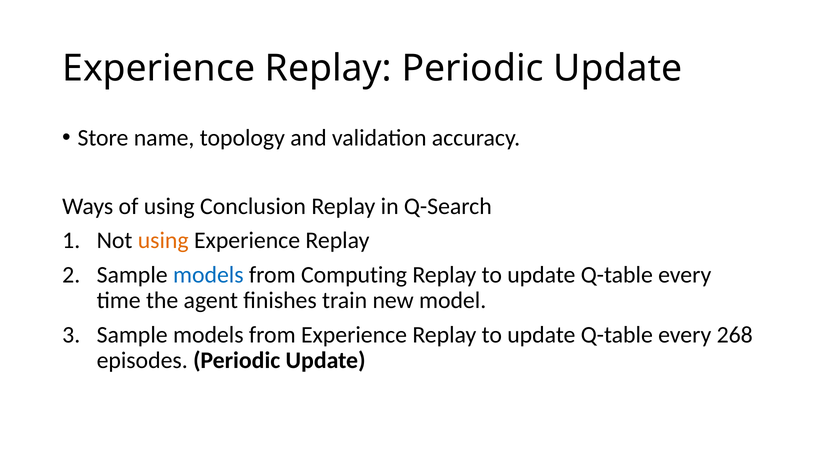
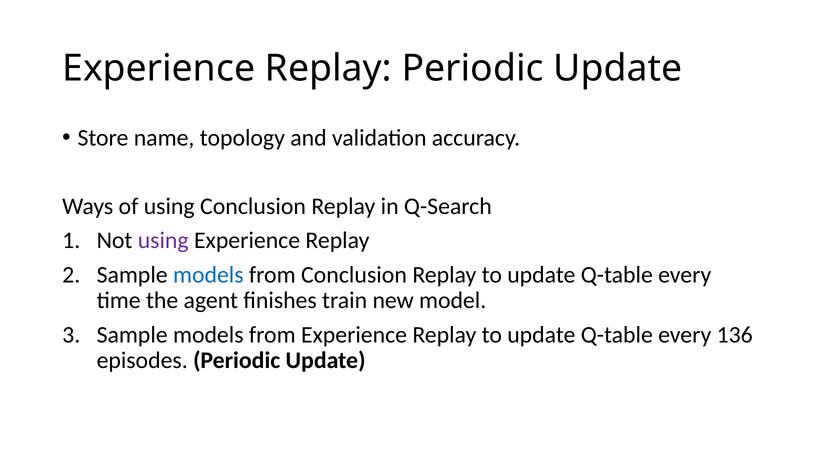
using at (163, 241) colour: orange -> purple
from Computing: Computing -> Conclusion
268: 268 -> 136
